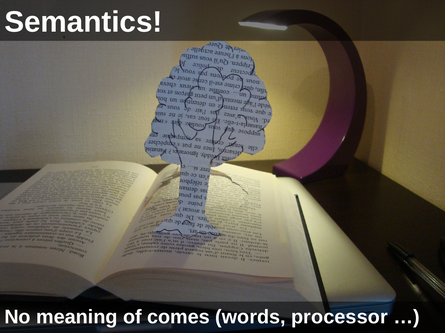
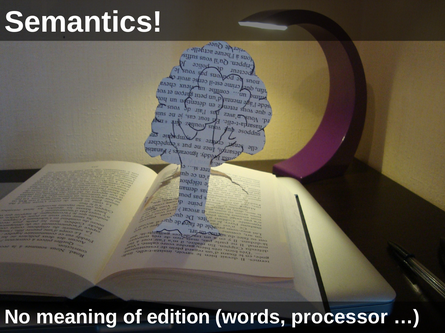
comes: comes -> edition
